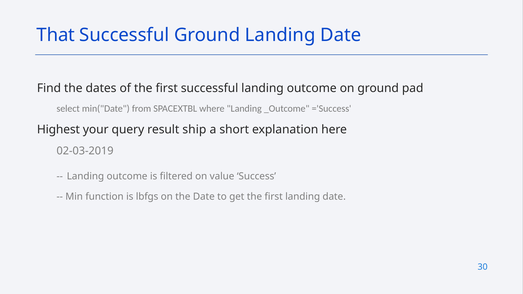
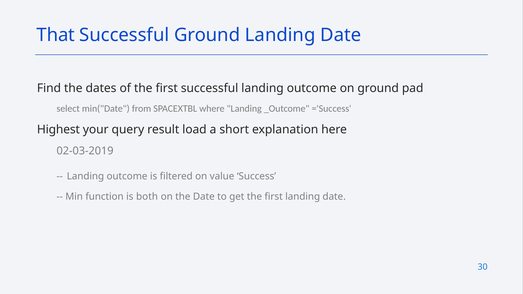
ship: ship -> load
lbfgs: lbfgs -> both
